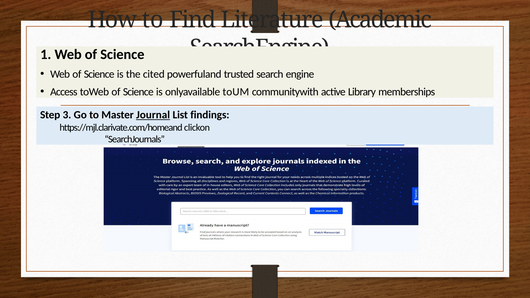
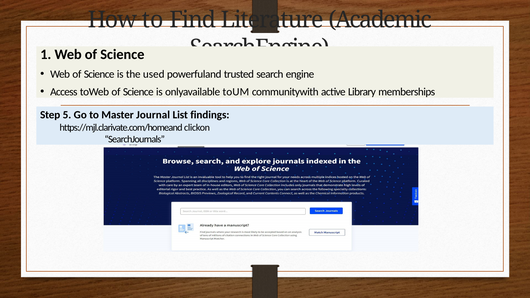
cited: cited -> used
3: 3 -> 5
Journal underline: present -> none
